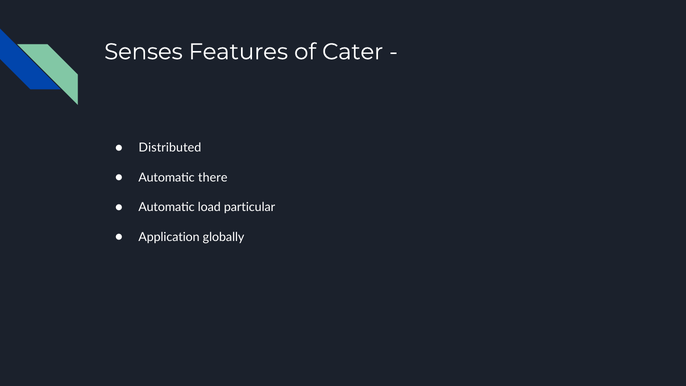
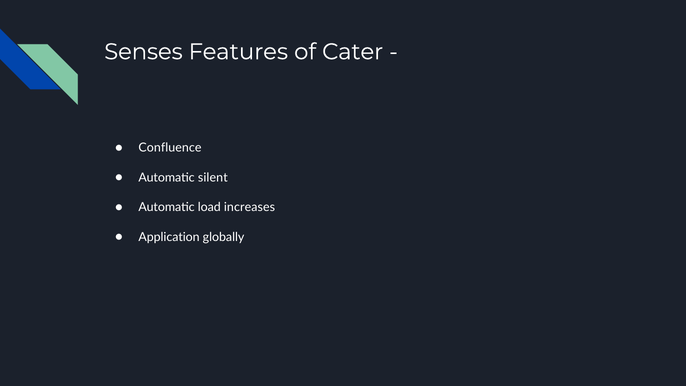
Distributed: Distributed -> Confluence
there: there -> silent
particular: particular -> increases
